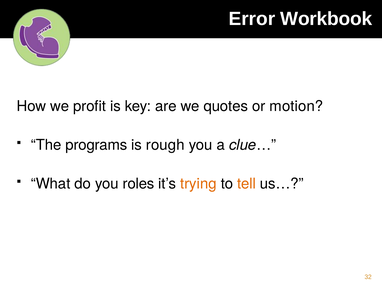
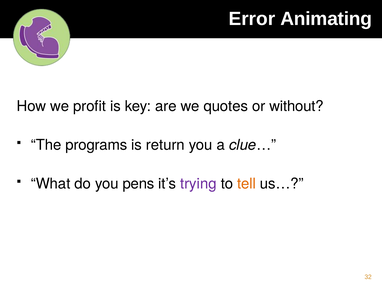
Workbook: Workbook -> Animating
motion: motion -> without
rough: rough -> return
roles: roles -> pens
trying colour: orange -> purple
